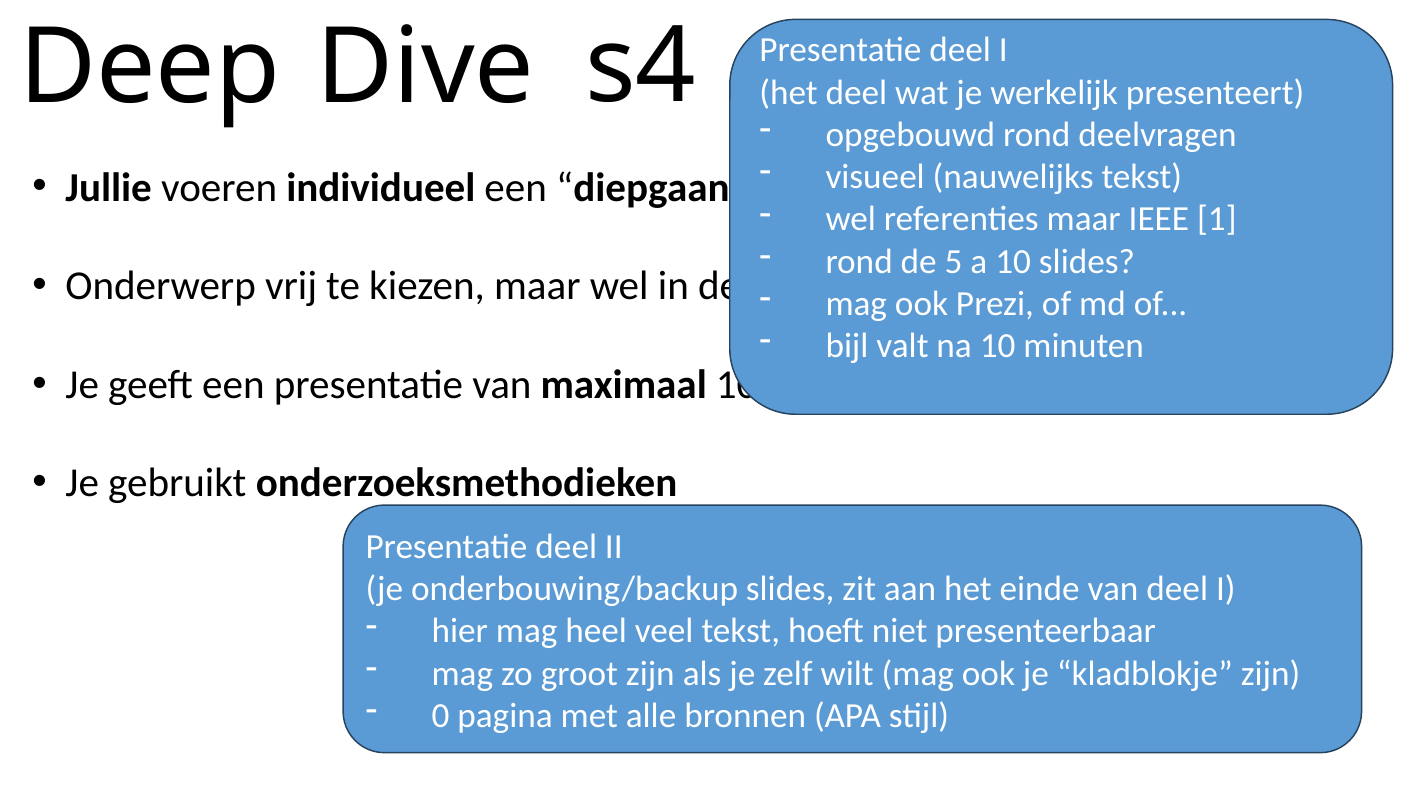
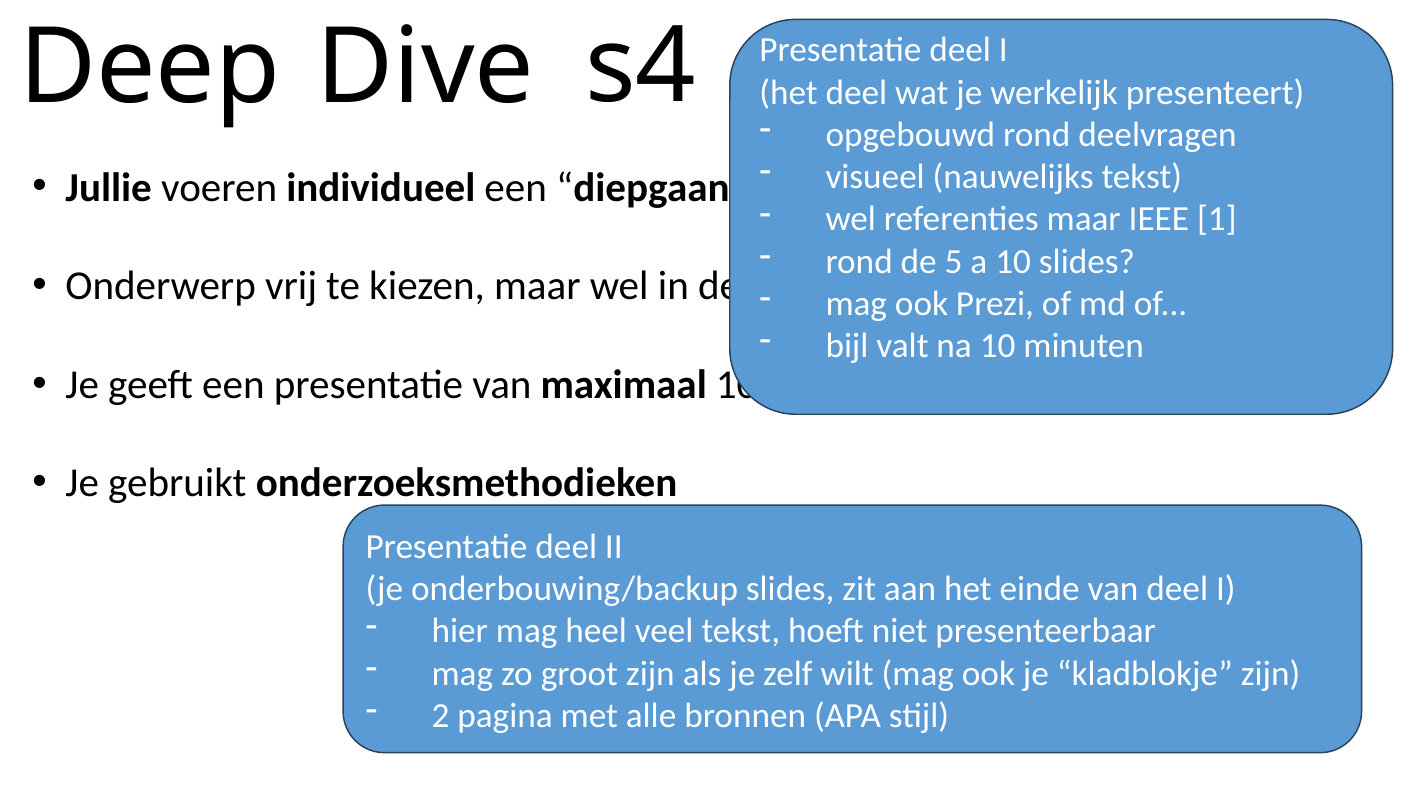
0: 0 -> 2
